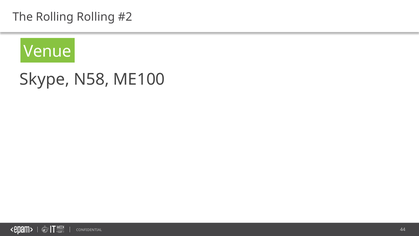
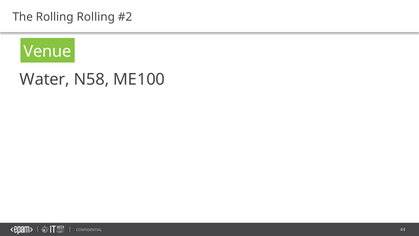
Skype: Skype -> Water
